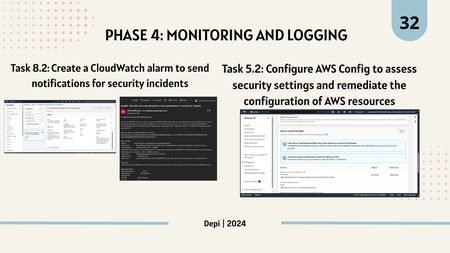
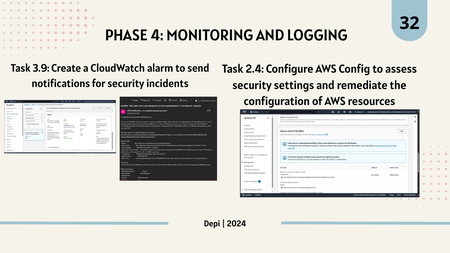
8.2: 8.2 -> 3.9
5.2: 5.2 -> 2.4
